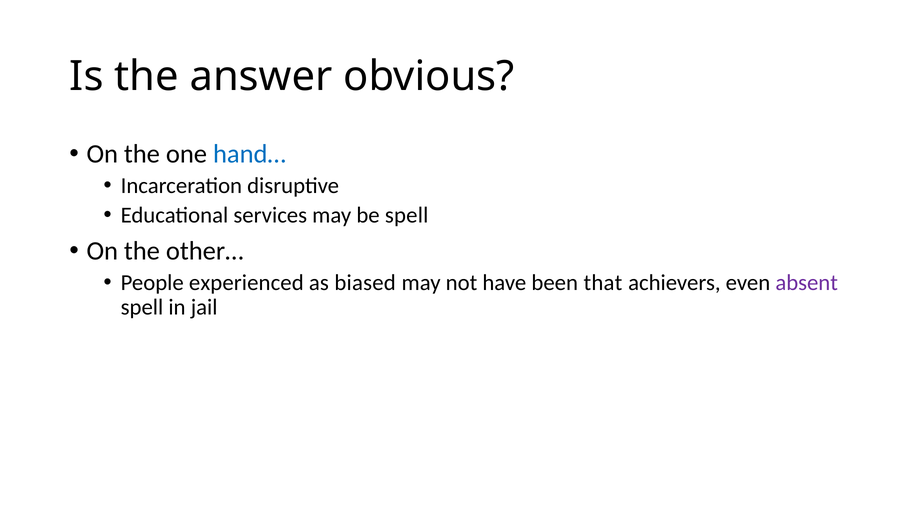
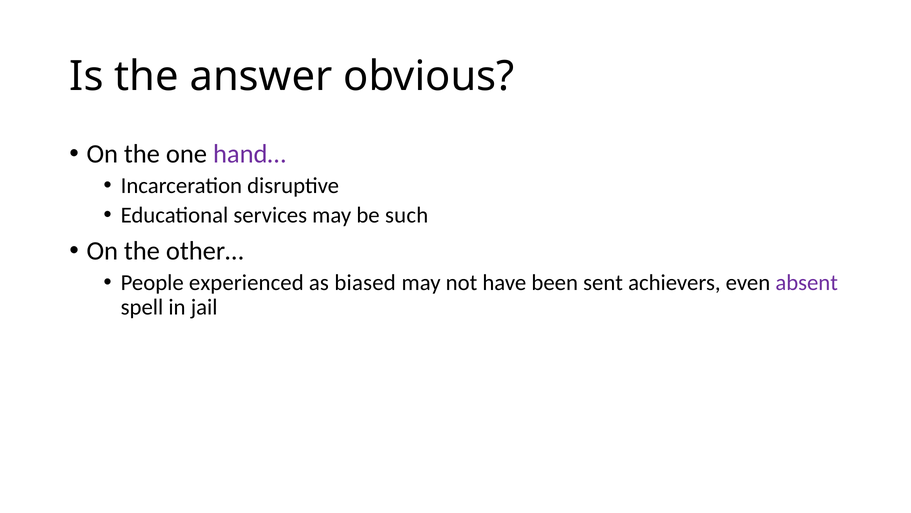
hand… colour: blue -> purple
be spell: spell -> such
that: that -> sent
